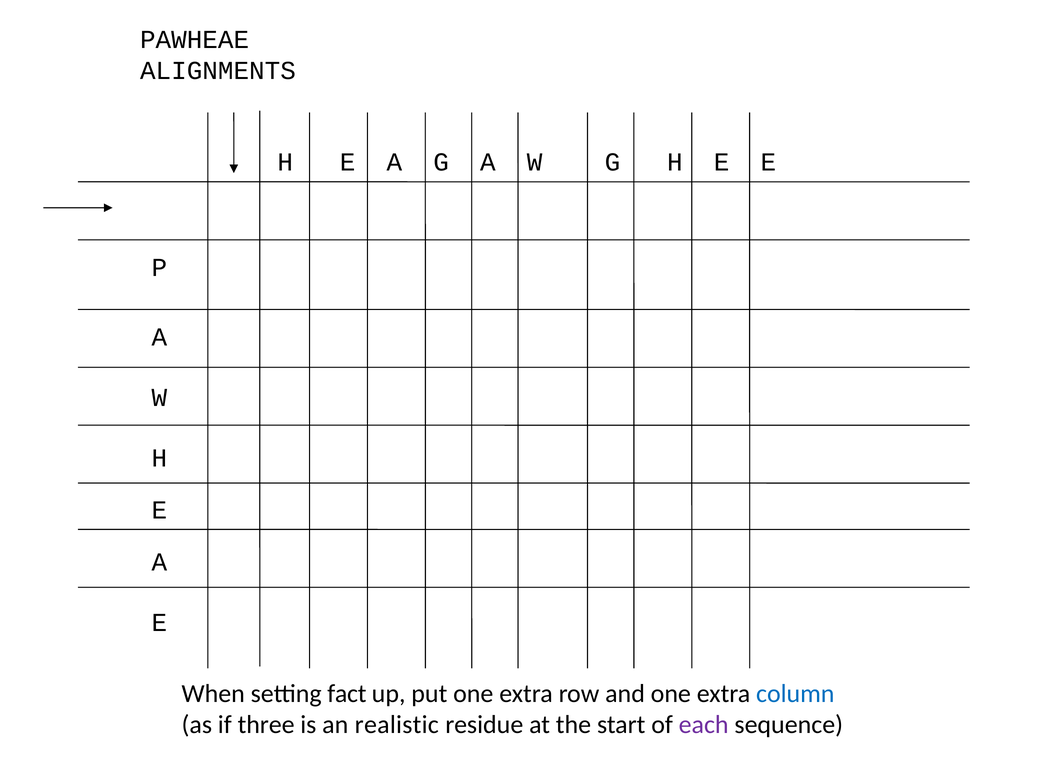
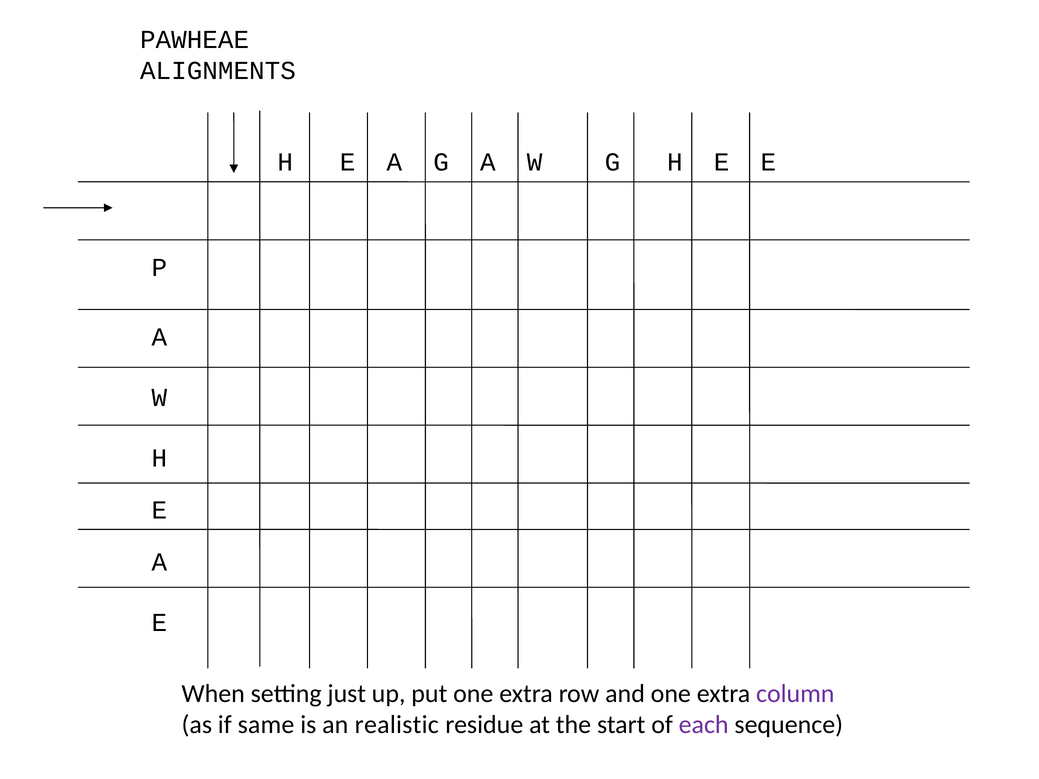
fact: fact -> just
column colour: blue -> purple
three: three -> same
